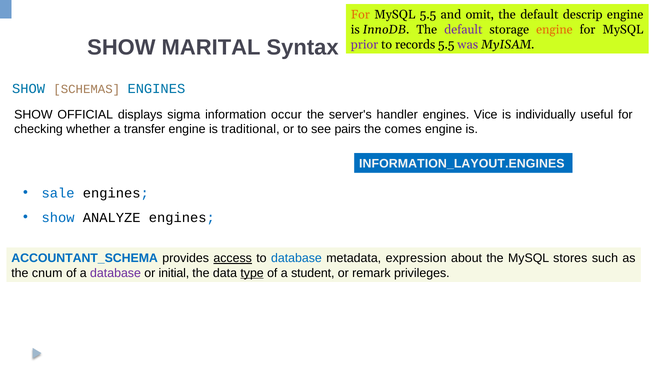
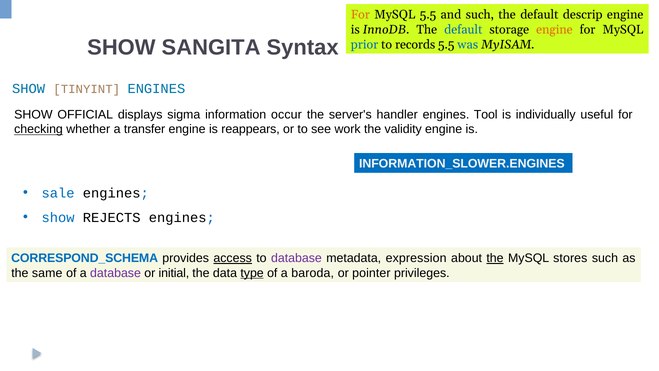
and omit: omit -> such
default at (463, 30) colour: purple -> blue
MARITAL: MARITAL -> SANGITA
prior colour: purple -> blue
was colour: purple -> blue
SCHEMAS: SCHEMAS -> TINYINT
Vice: Vice -> Tool
checking underline: none -> present
traditional: traditional -> reappears
pairs: pairs -> work
comes: comes -> validity
INFORMATION_LAYOUT.ENGINES: INFORMATION_LAYOUT.ENGINES -> INFORMATION_SLOWER.ENGINES
ANALYZE: ANALYZE -> REJECTS
ACCOUNTANT_SCHEMA: ACCOUNTANT_SCHEMA -> CORRESPOND_SCHEMA
database at (296, 258) colour: blue -> purple
the at (495, 258) underline: none -> present
cnum: cnum -> same
student: student -> baroda
remark: remark -> pointer
